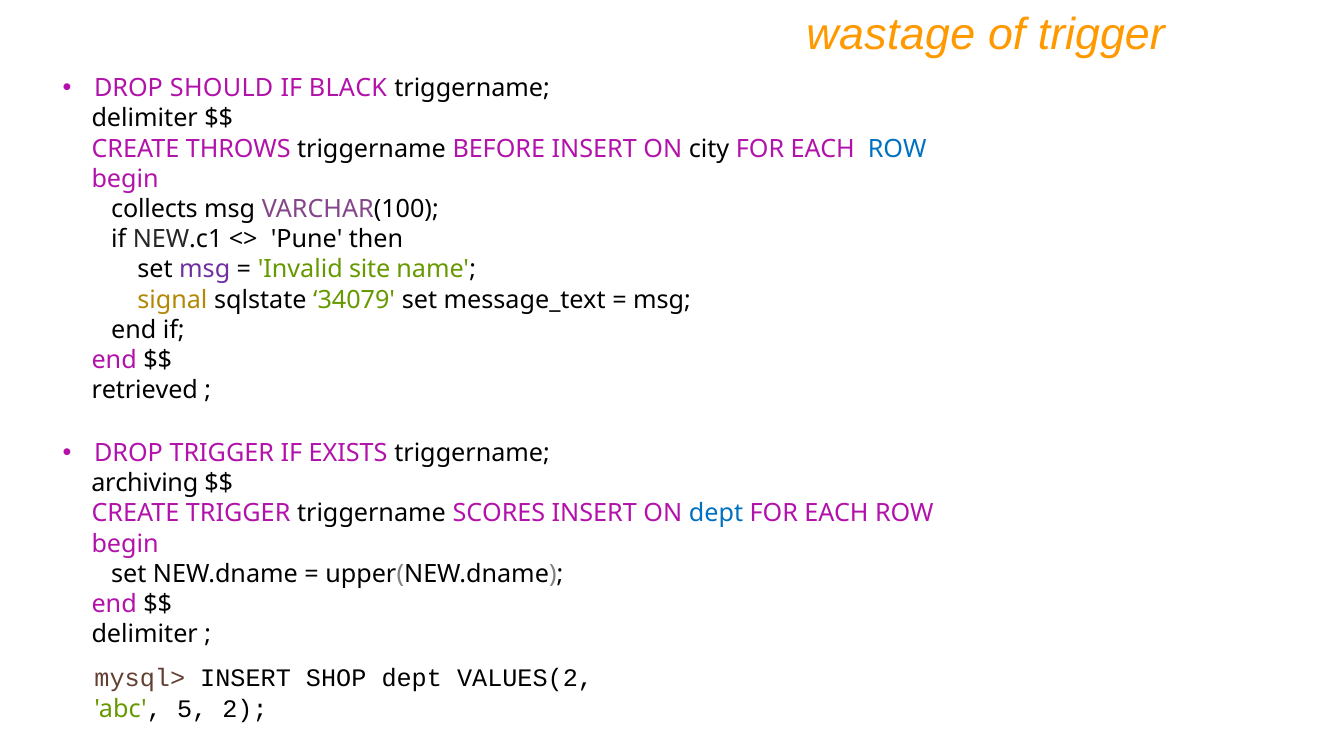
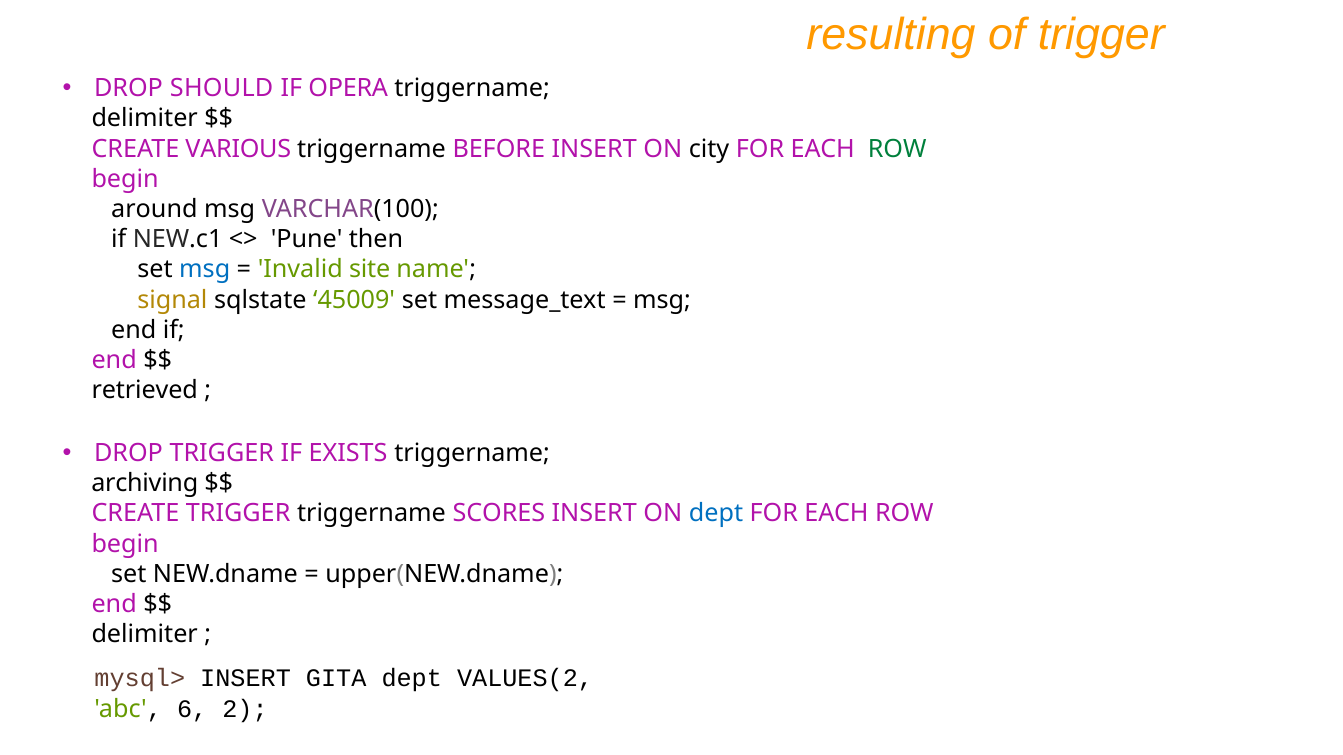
wastage: wastage -> resulting
BLACK: BLACK -> OPERA
THROWS: THROWS -> VARIOUS
ROW at (897, 149) colour: blue -> green
collects: collects -> around
msg at (205, 270) colour: purple -> blue
34079: 34079 -> 45009
SHOP: SHOP -> GITA
5: 5 -> 6
